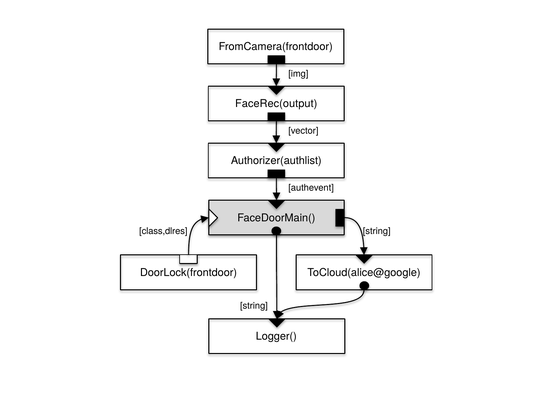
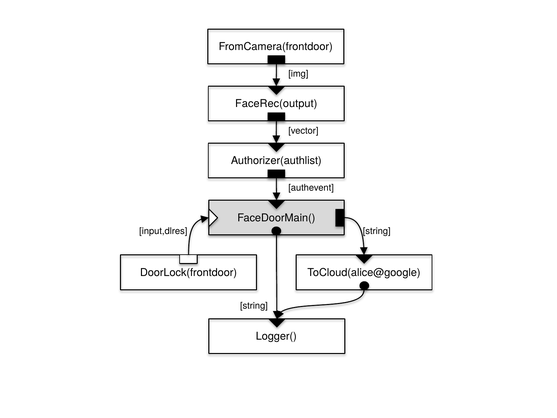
class,dlres: class,dlres -> input,dlres
